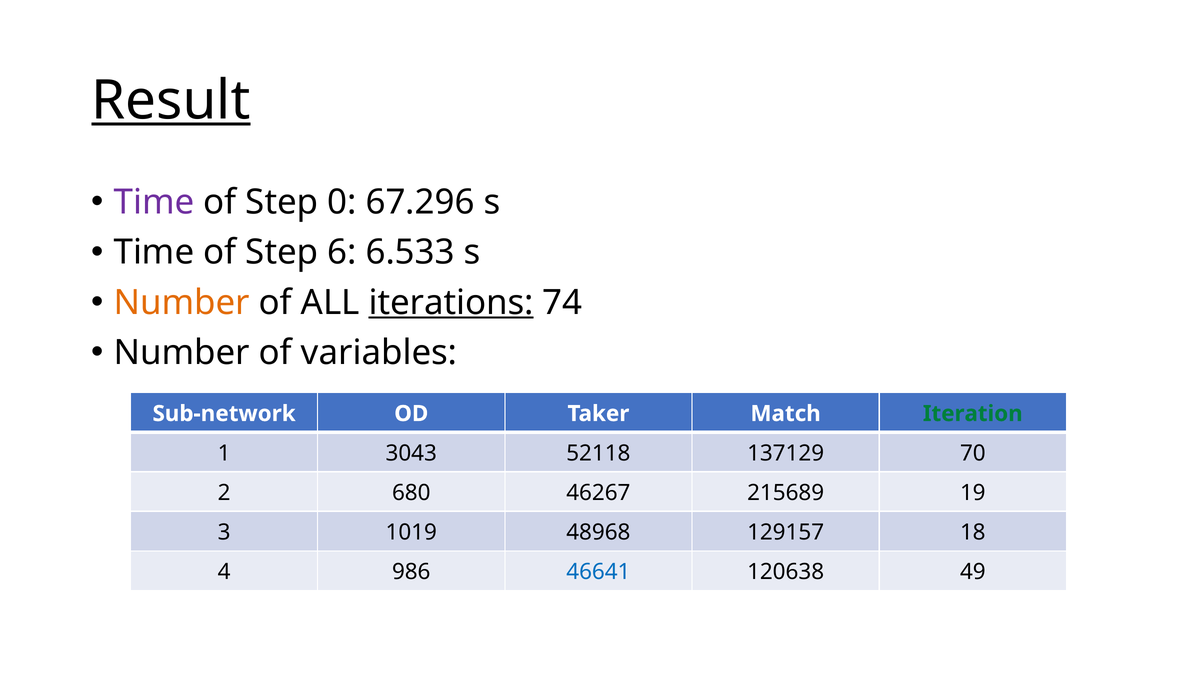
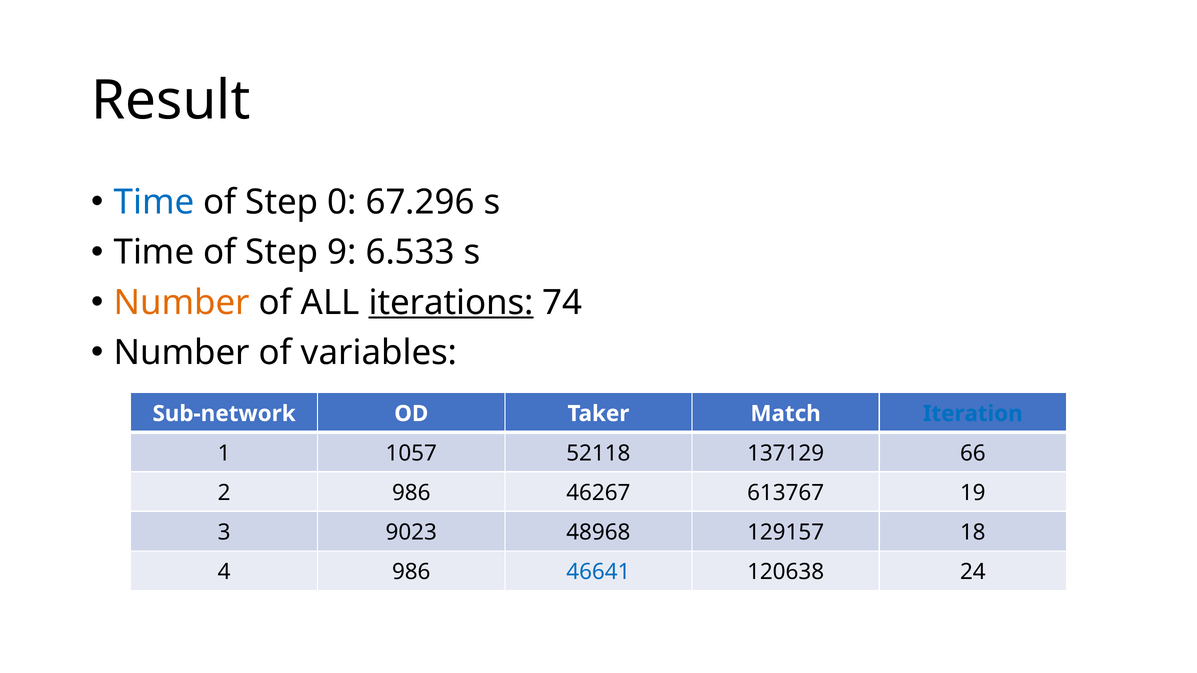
Result underline: present -> none
Time at (154, 202) colour: purple -> blue
6: 6 -> 9
Iteration colour: green -> blue
3043: 3043 -> 1057
70: 70 -> 66
2 680: 680 -> 986
215689: 215689 -> 613767
1019: 1019 -> 9023
49: 49 -> 24
